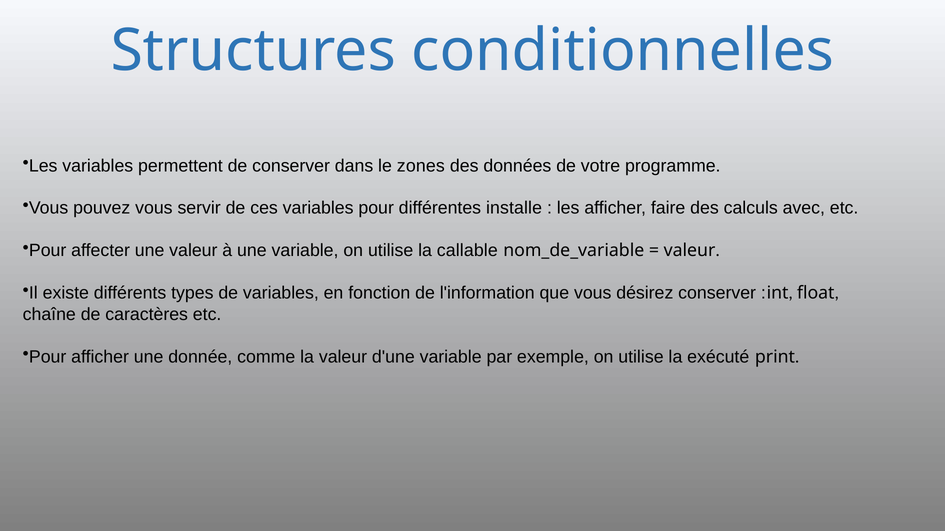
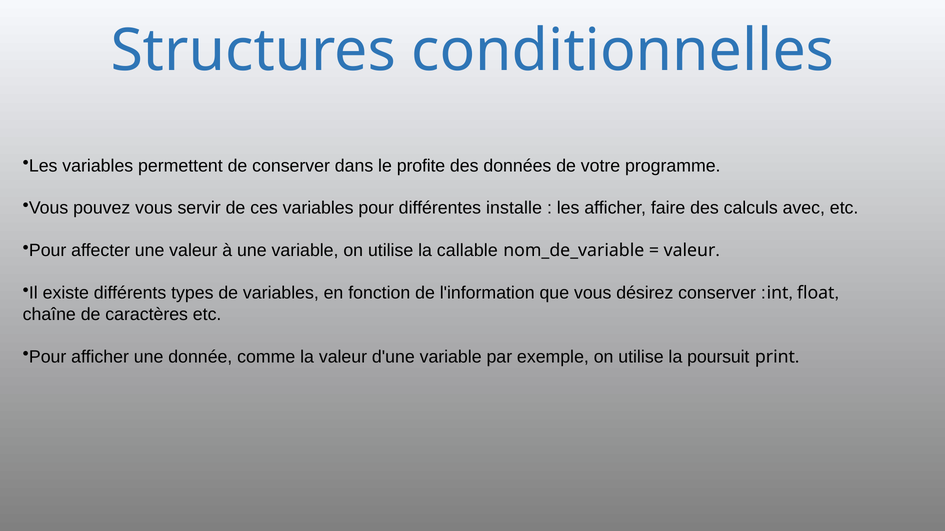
zones: zones -> profite
exécuté: exécuté -> poursuit
